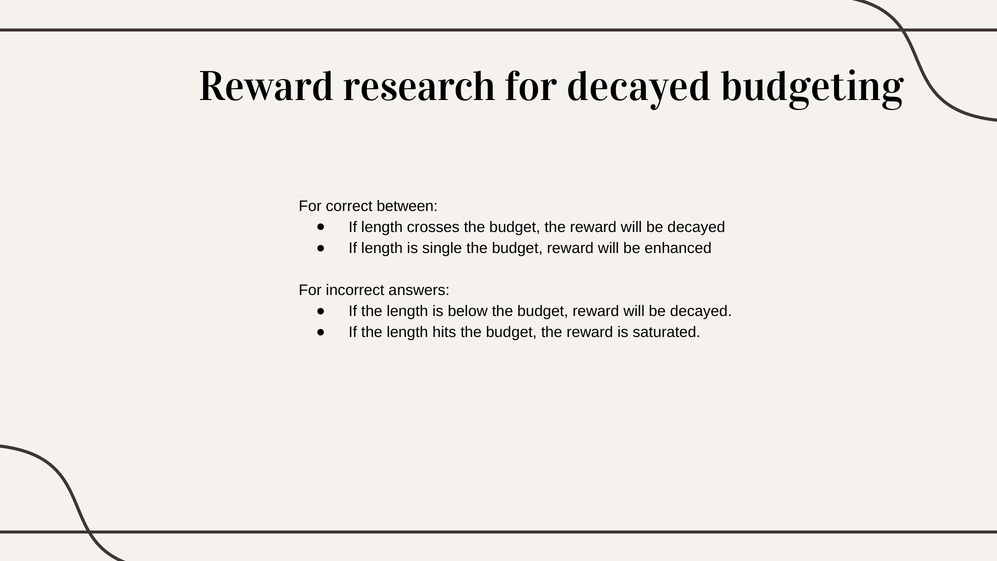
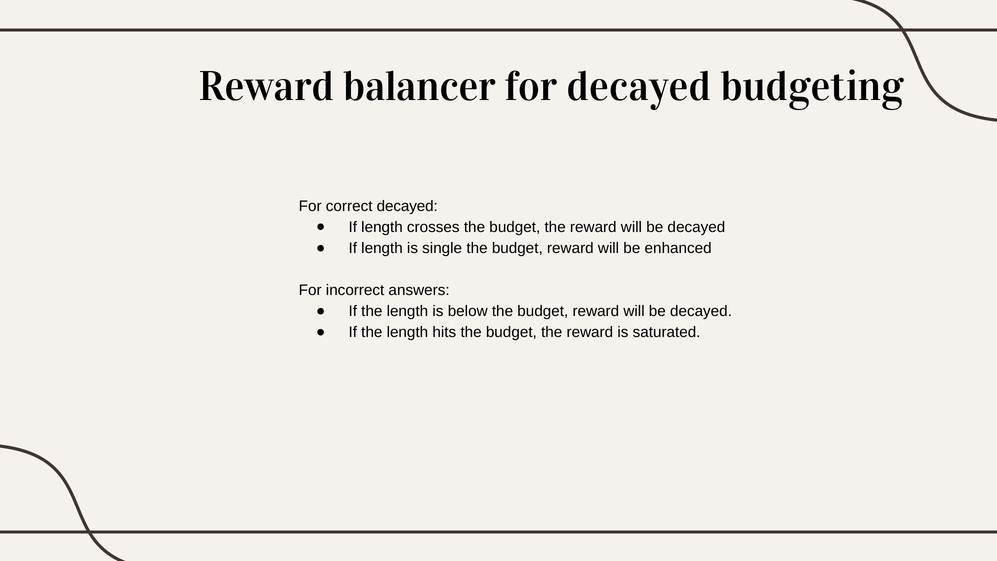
research: research -> balancer
correct between: between -> decayed
